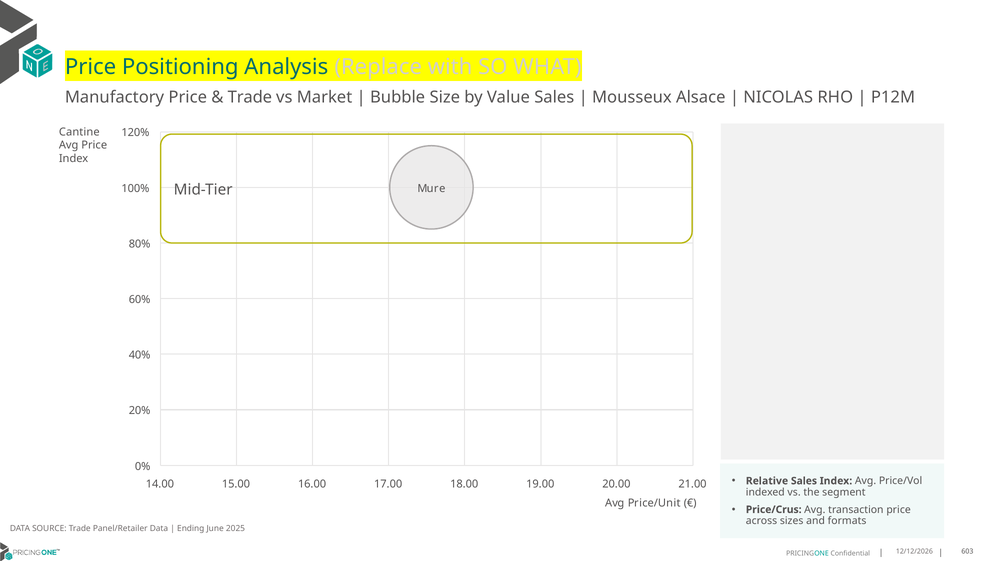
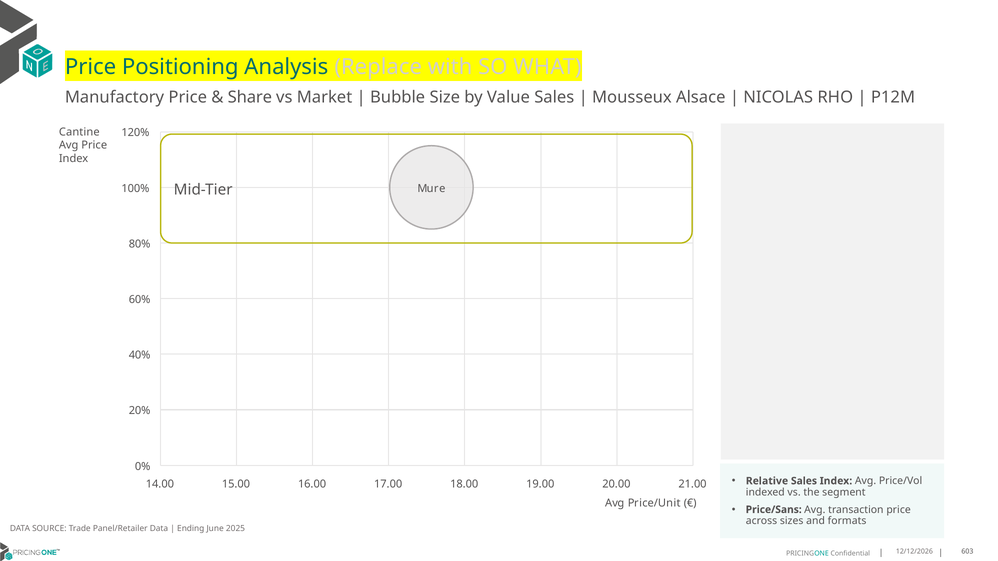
Trade at (250, 97): Trade -> Share
Price/Crus: Price/Crus -> Price/Sans
